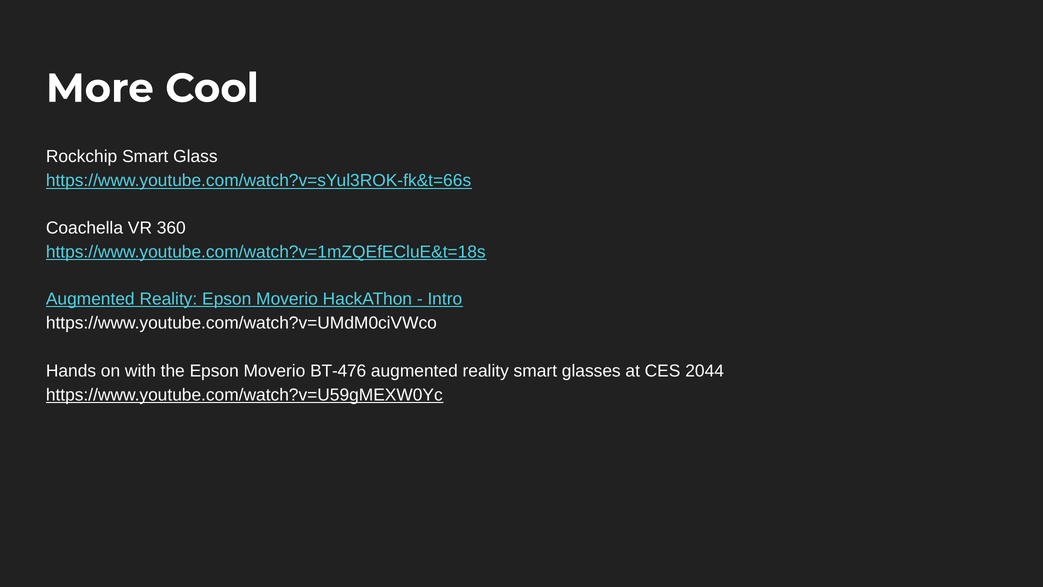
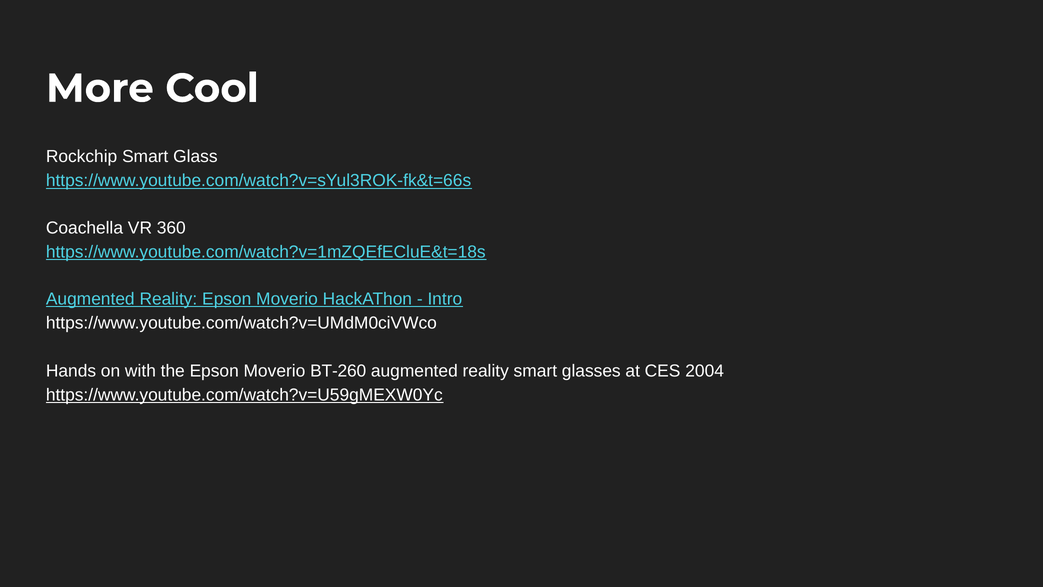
BT-476: BT-476 -> BT-260
2044: 2044 -> 2004
